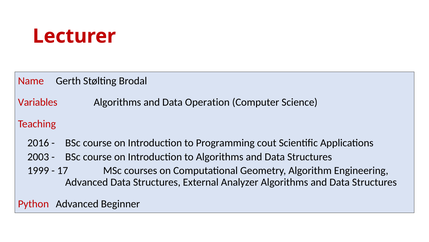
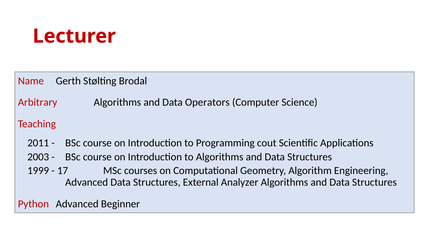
Variables: Variables -> Arbitrary
Operation: Operation -> Operators
2016: 2016 -> 2011
